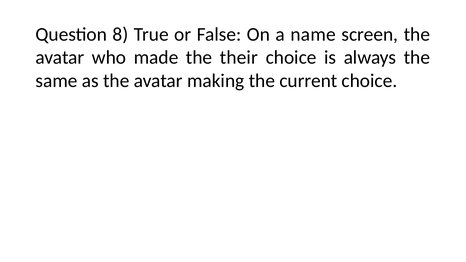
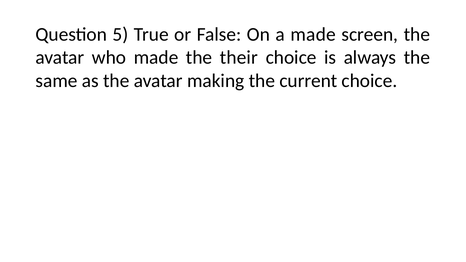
8: 8 -> 5
a name: name -> made
